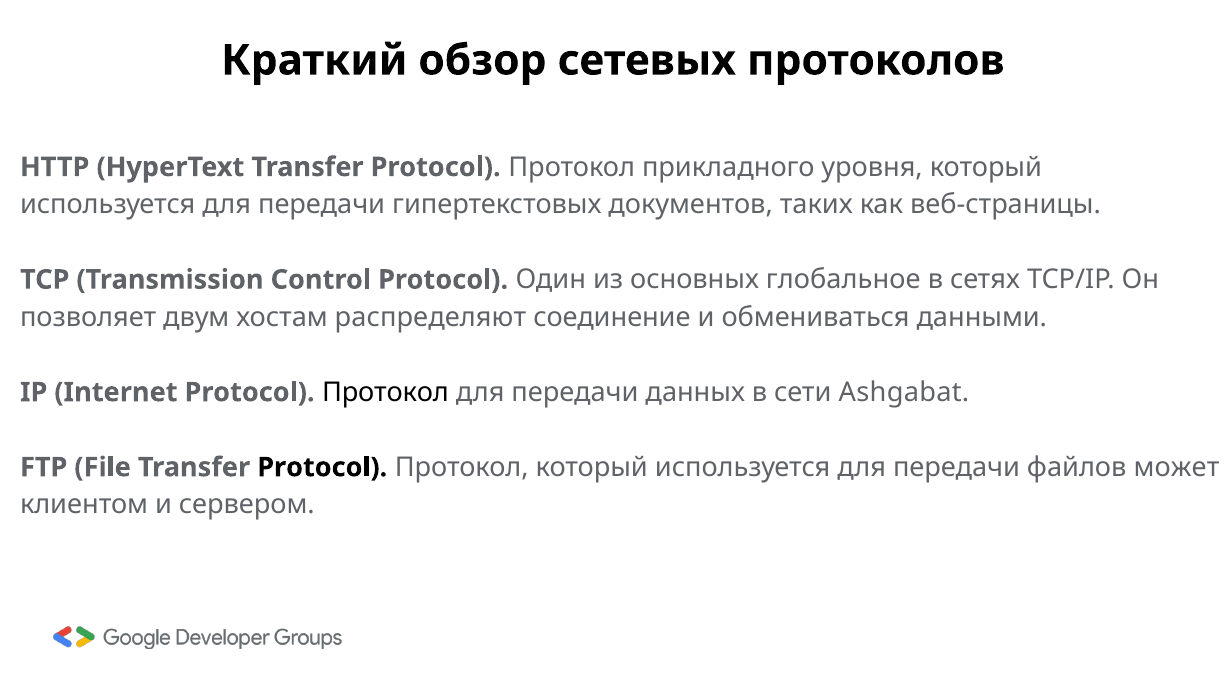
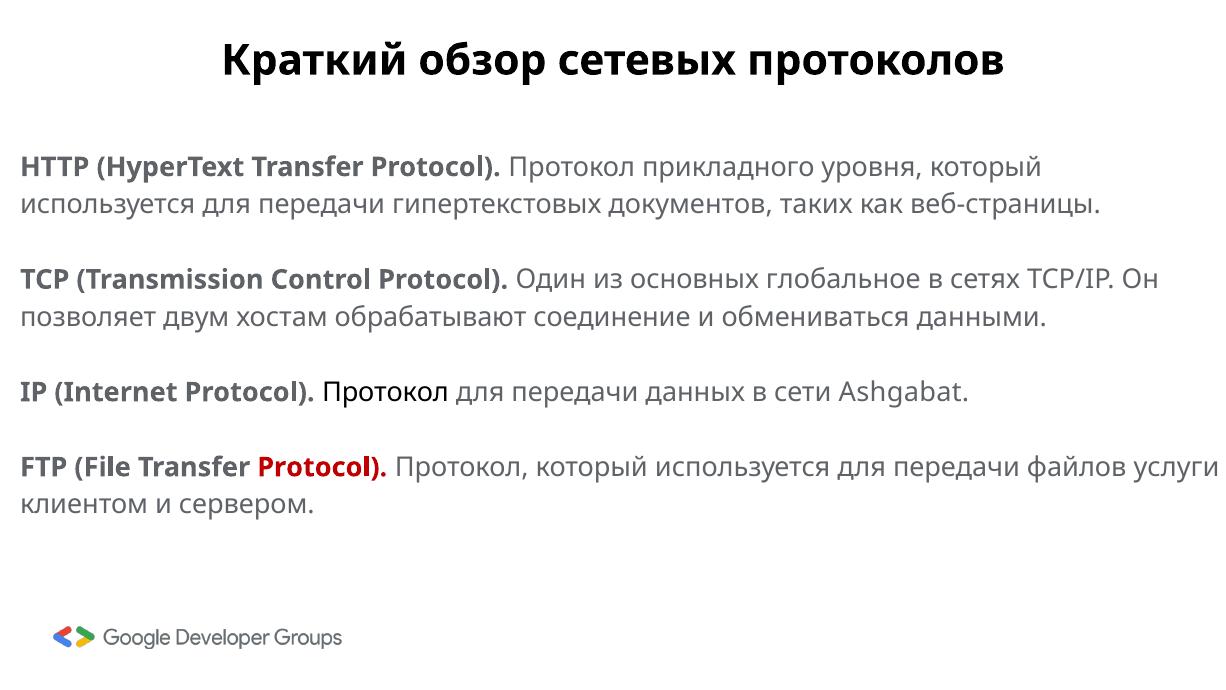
распределяют: распределяют -> обрабатывают
Protocol at (322, 467) colour: black -> red
может: может -> услуги
